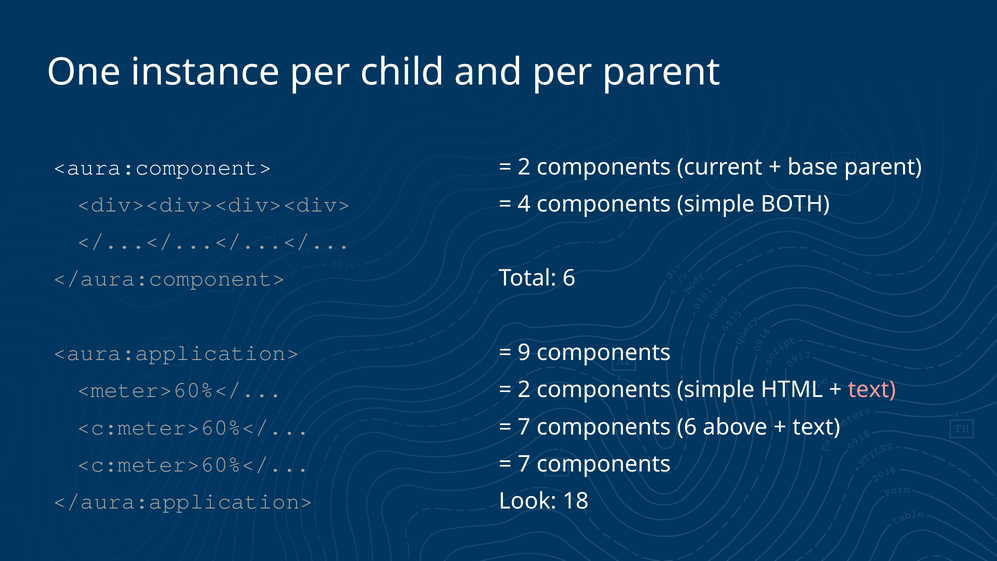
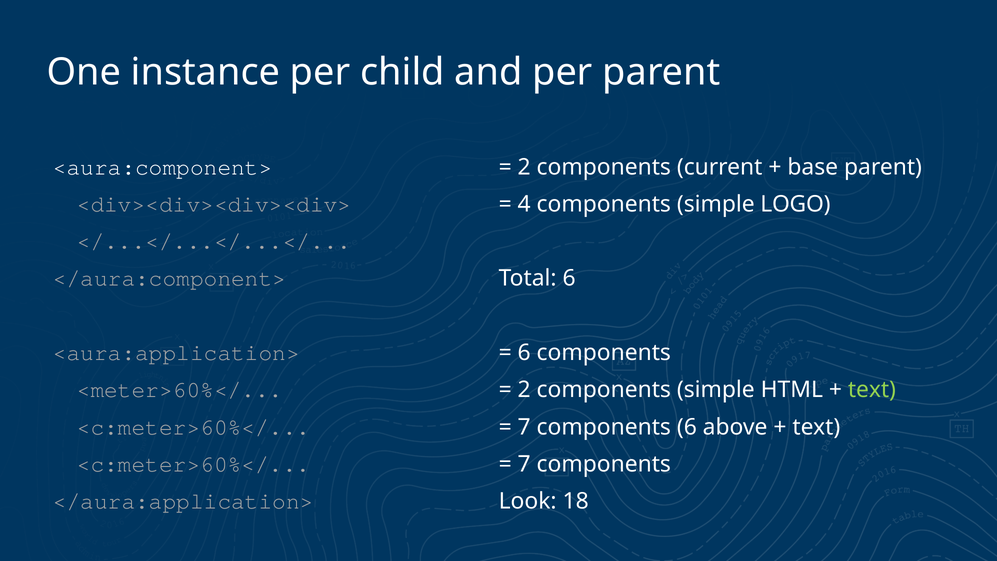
BOTH: BOTH -> LOGO
9 at (524, 353): 9 -> 6
text at (872, 390) colour: pink -> light green
